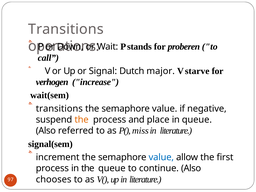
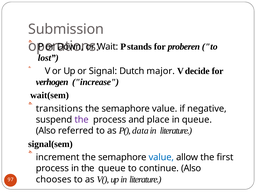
Transitions at (66, 29): Transitions -> Submission
call: call -> lost
starve: starve -> decide
the at (82, 120) colour: orange -> purple
miss: miss -> data
